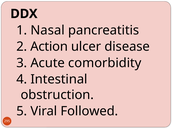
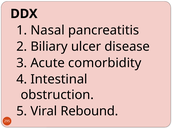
Action: Action -> Biliary
Followed: Followed -> Rebound
